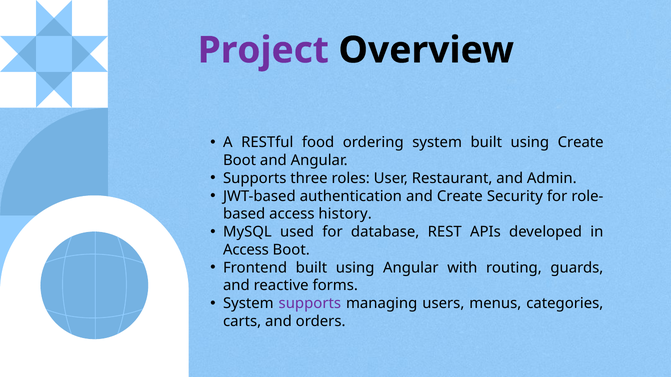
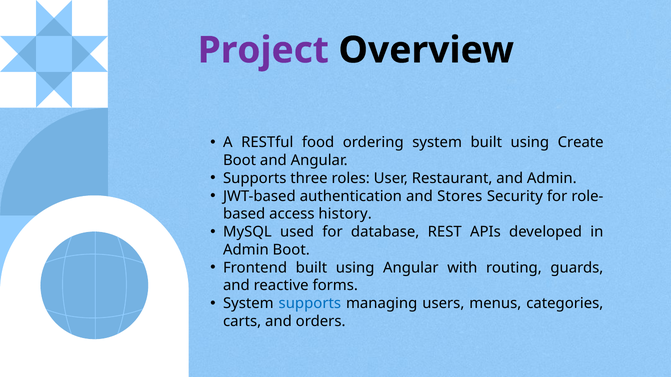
and Create: Create -> Stores
Access at (246, 250): Access -> Admin
supports at (310, 304) colour: purple -> blue
